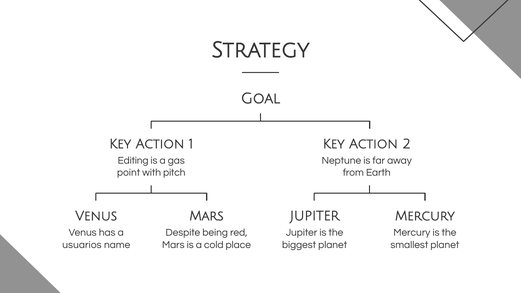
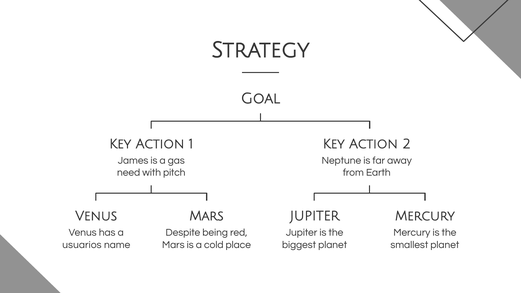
Editing: Editing -> James
point: point -> need
